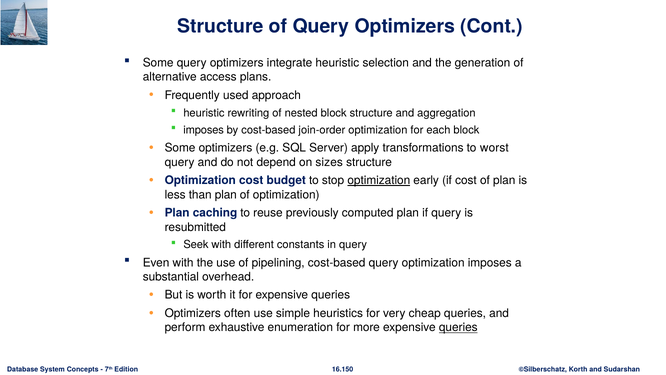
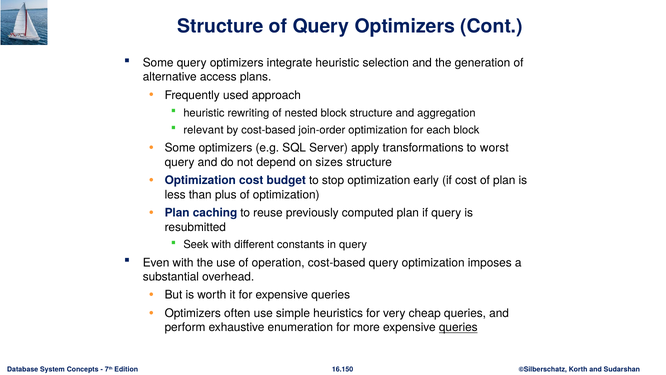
imposes at (204, 130): imposes -> relevant
optimization at (379, 180) underline: present -> none
than plan: plan -> plus
pipelining: pipelining -> operation
